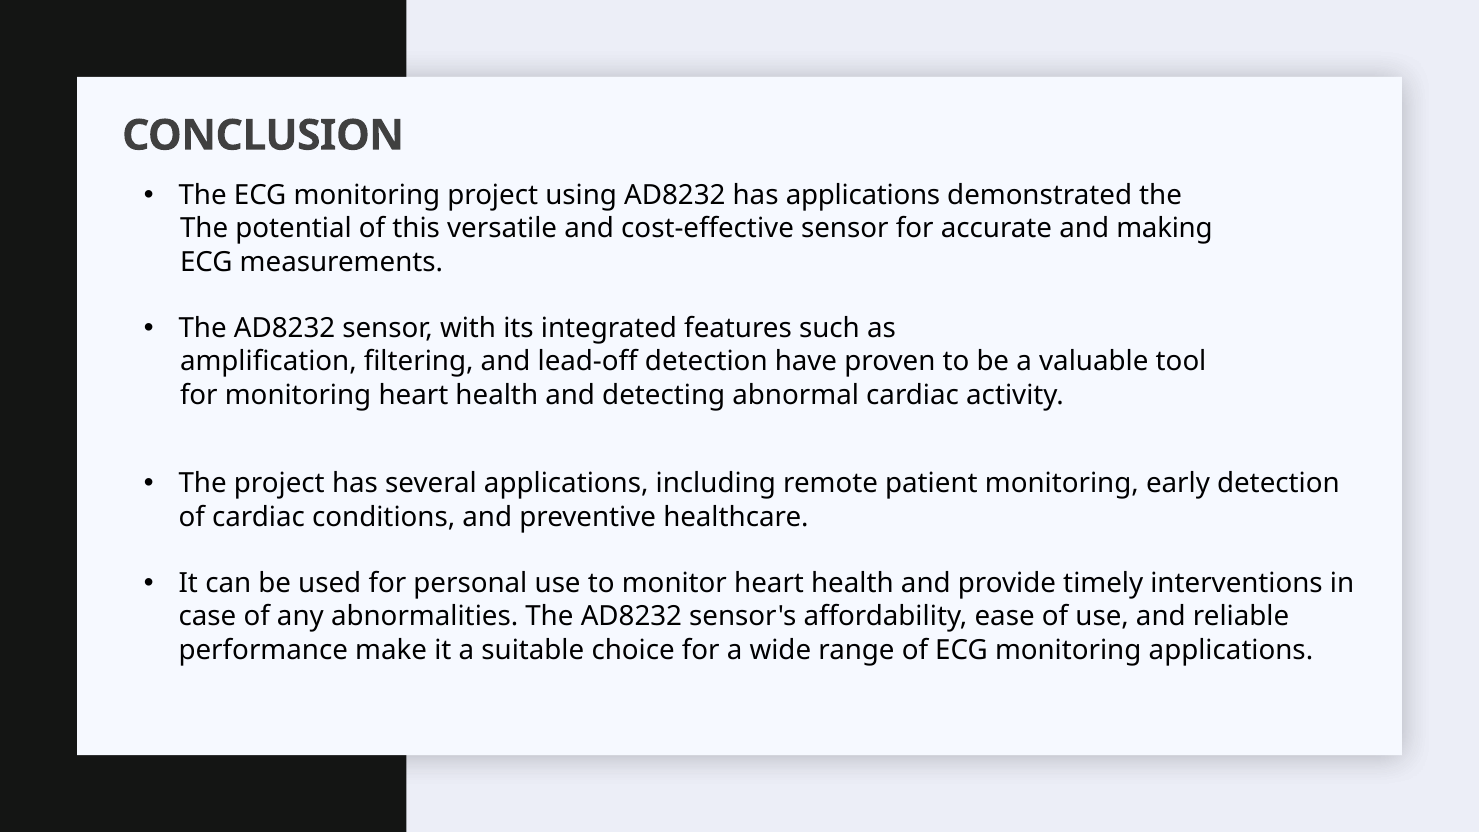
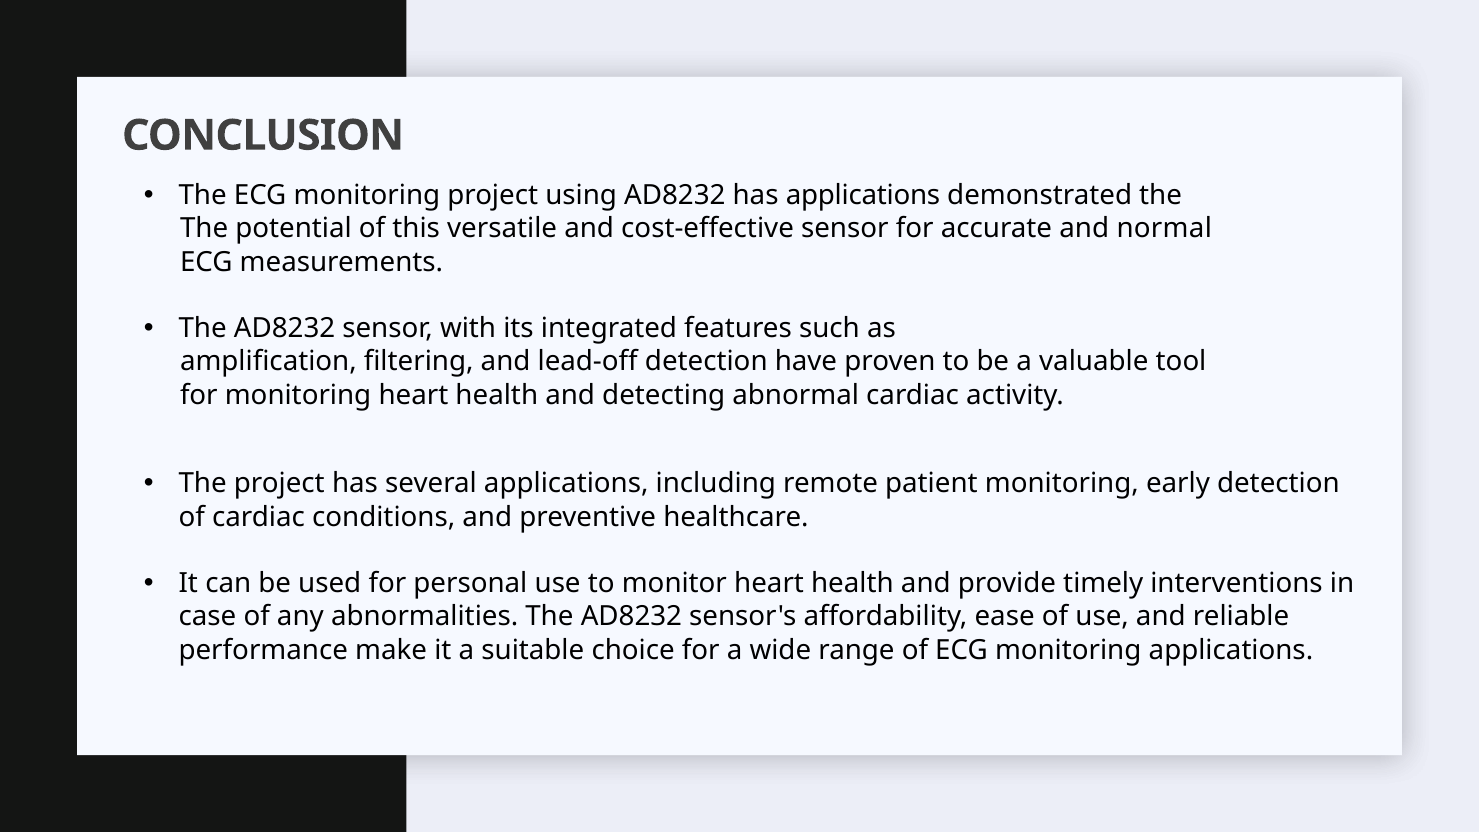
making: making -> normal
